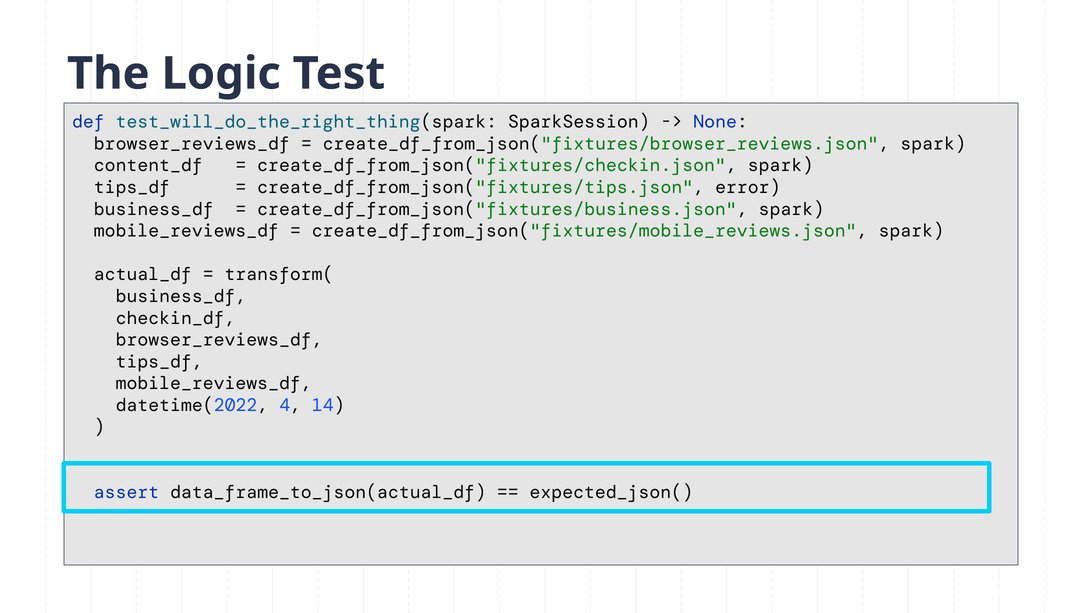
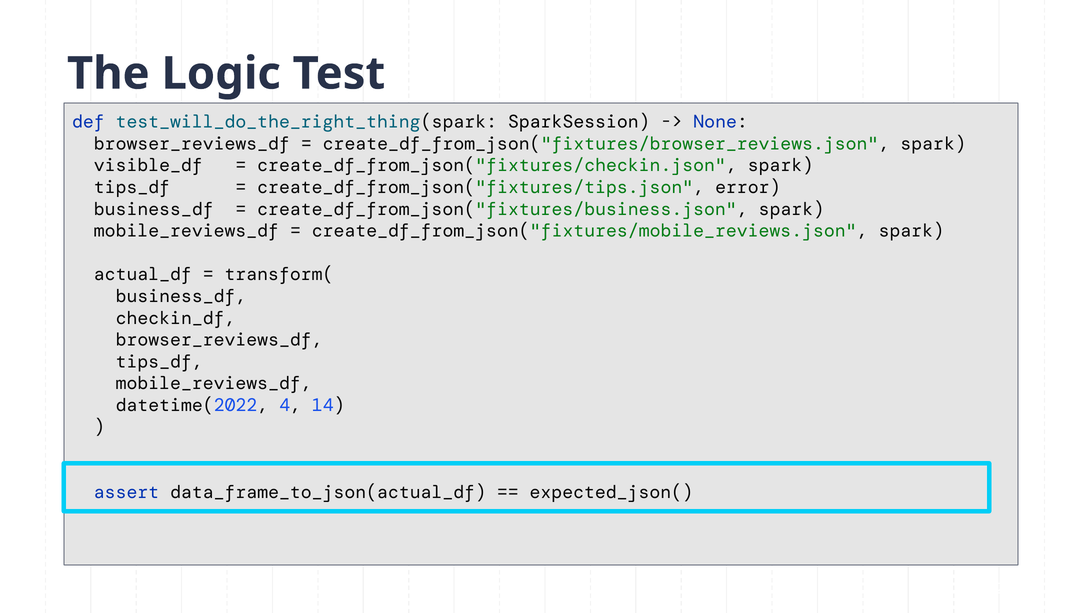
content_df: content_df -> visible_df
